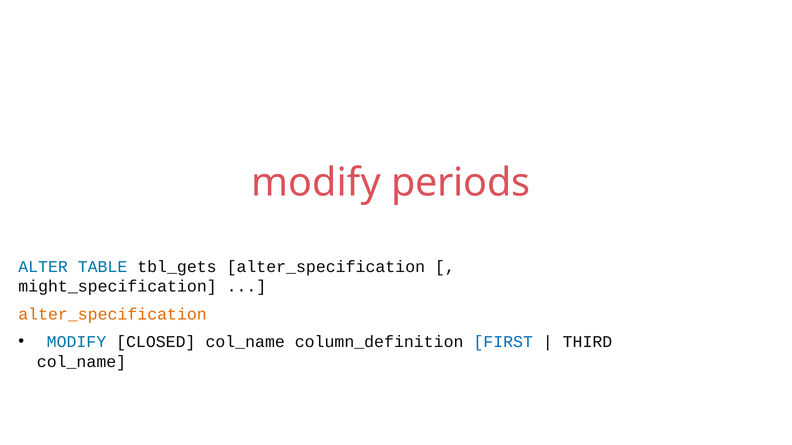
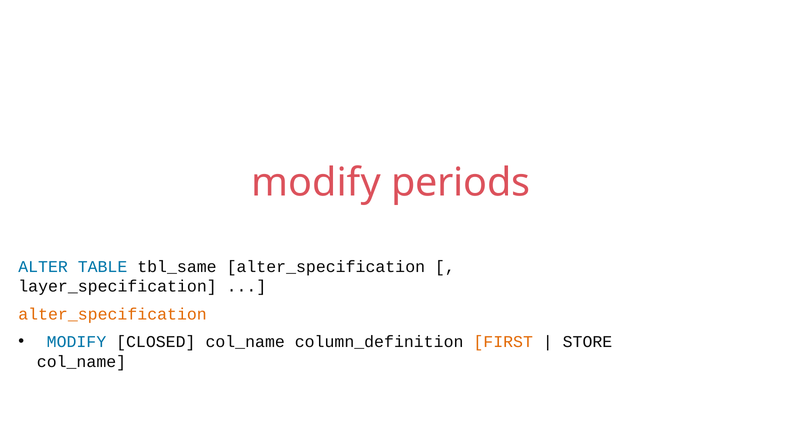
tbl_gets: tbl_gets -> tbl_same
might_specification: might_specification -> layer_specification
FIRST colour: blue -> orange
THIRD: THIRD -> STORE
